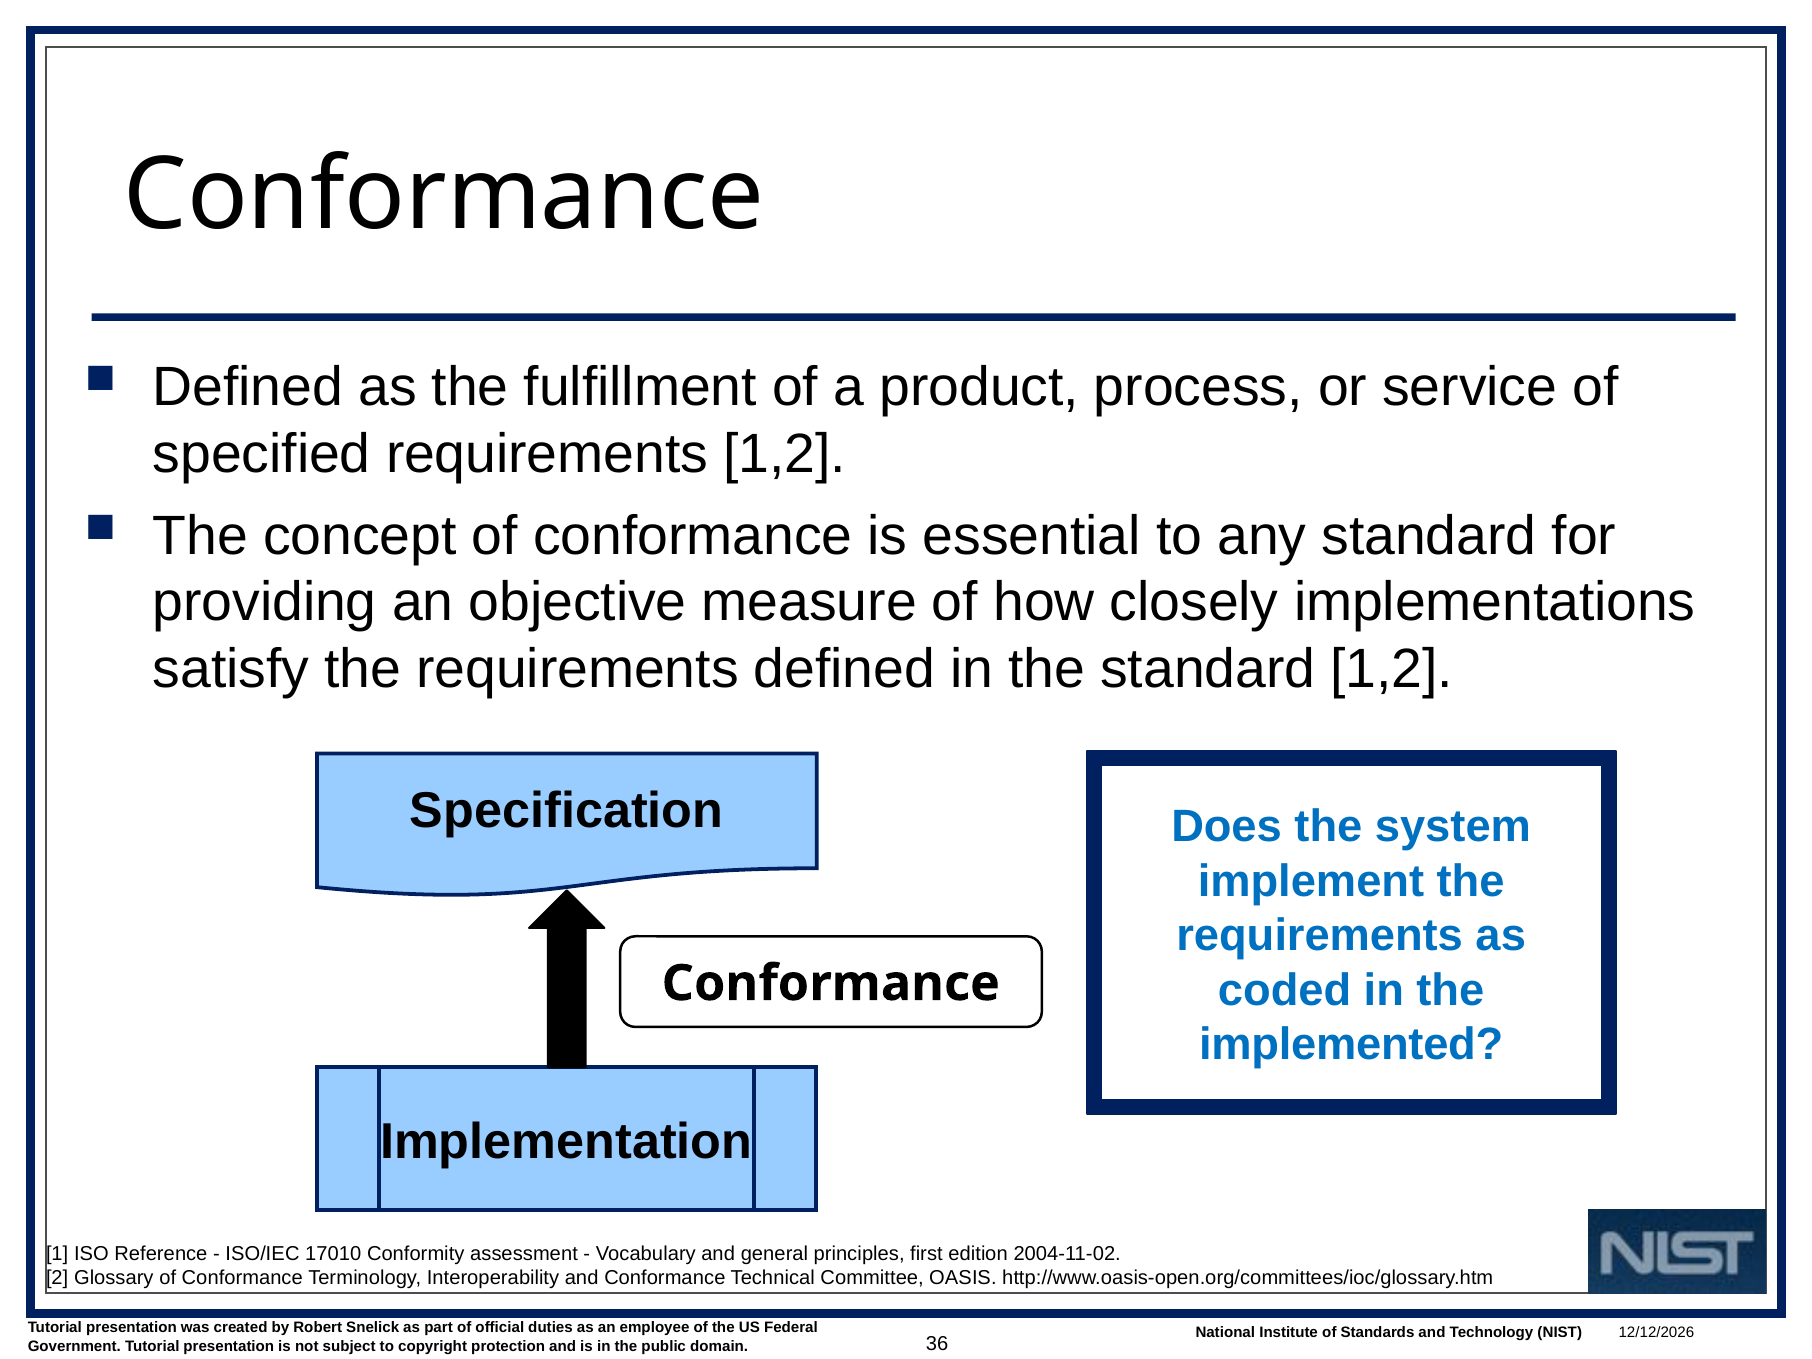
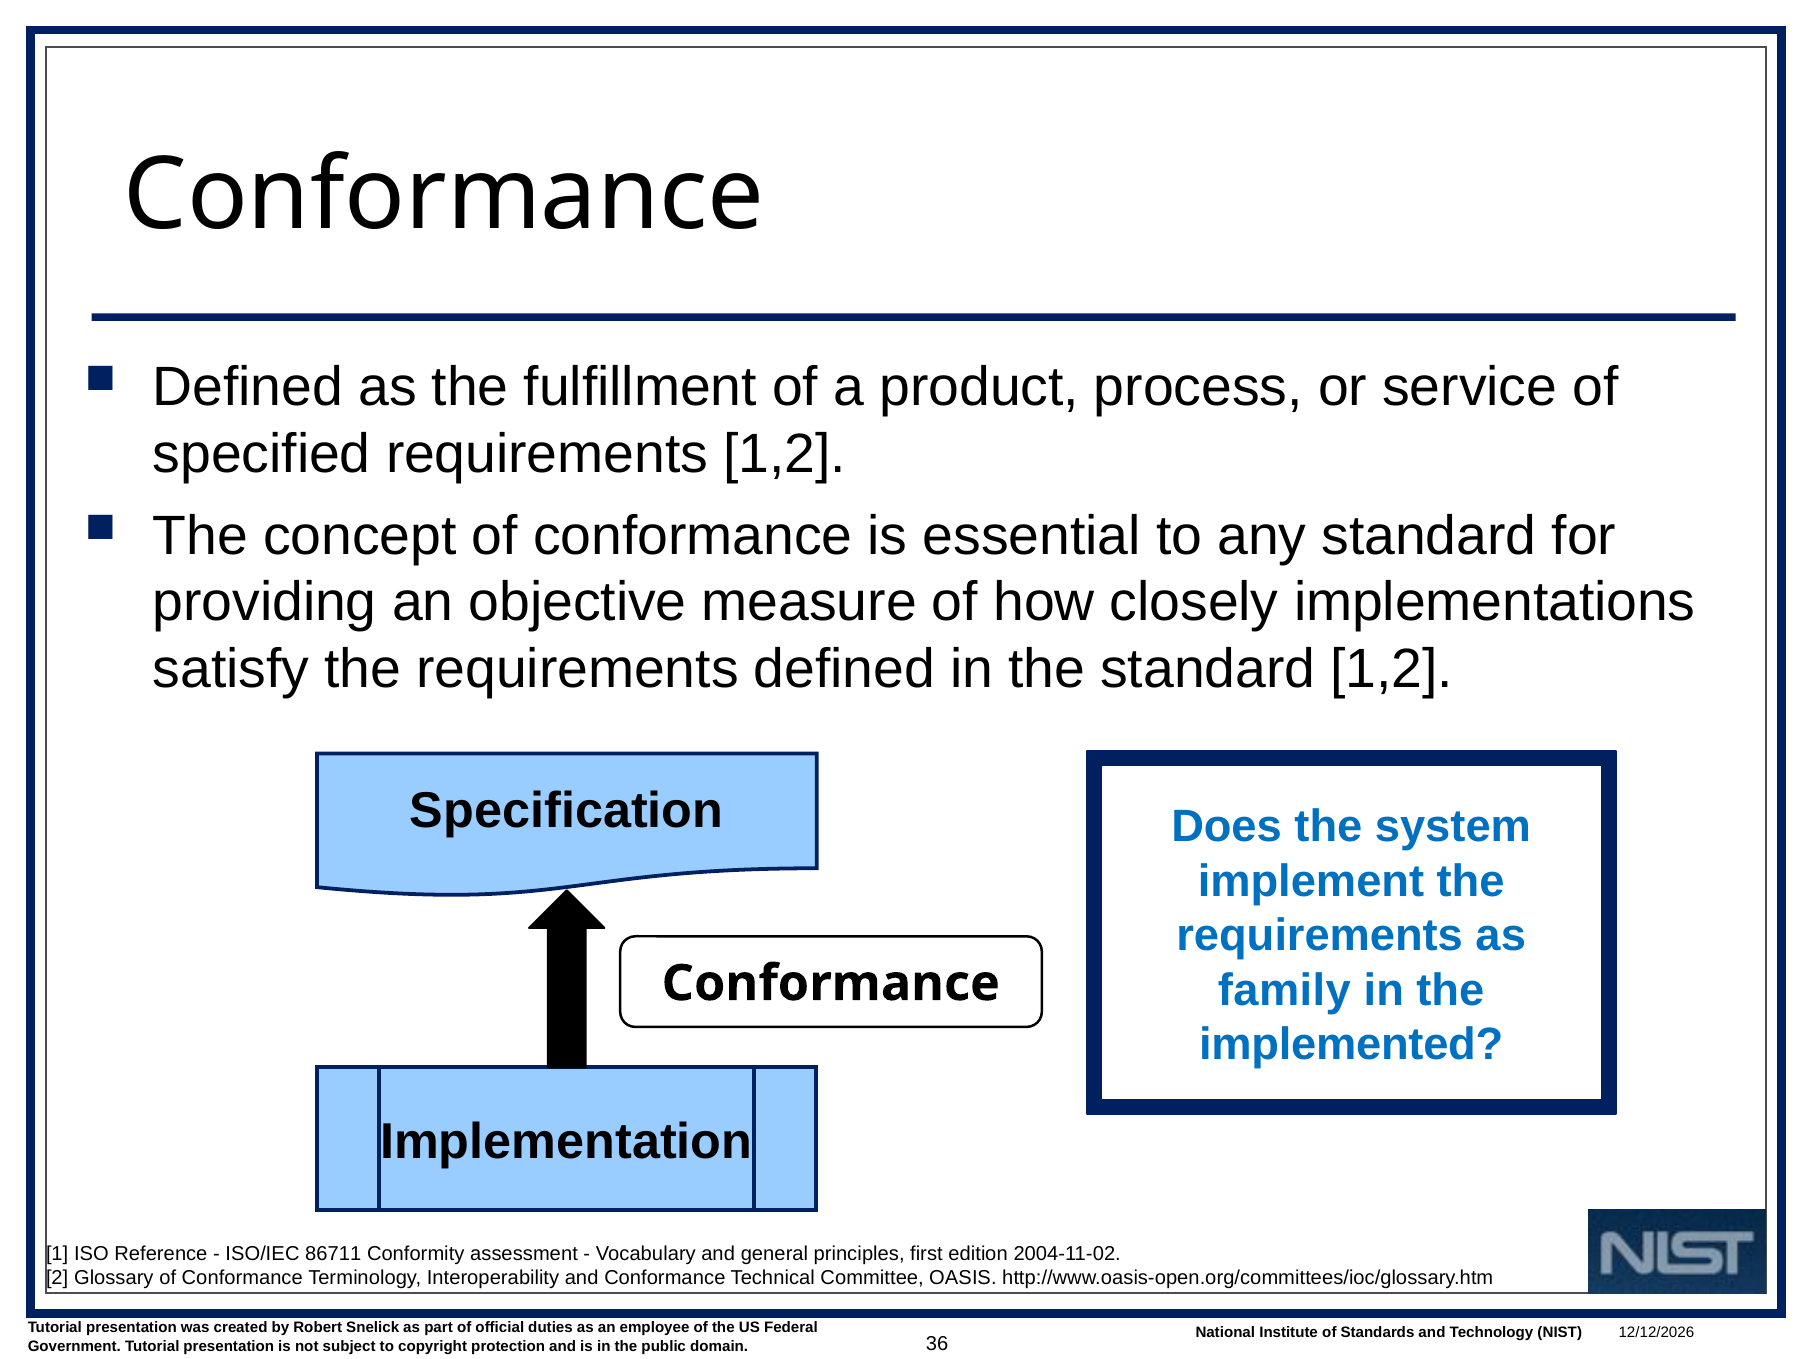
coded: coded -> family
17010: 17010 -> 86711
